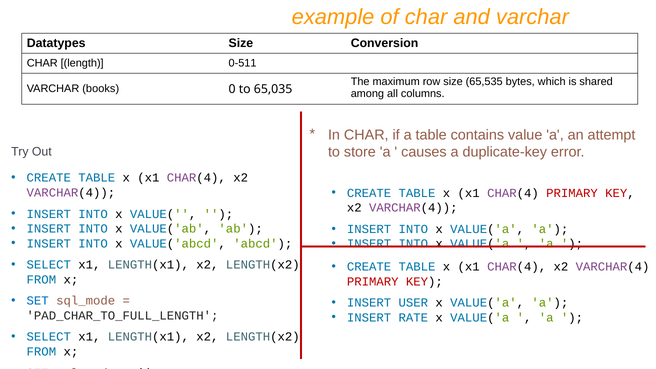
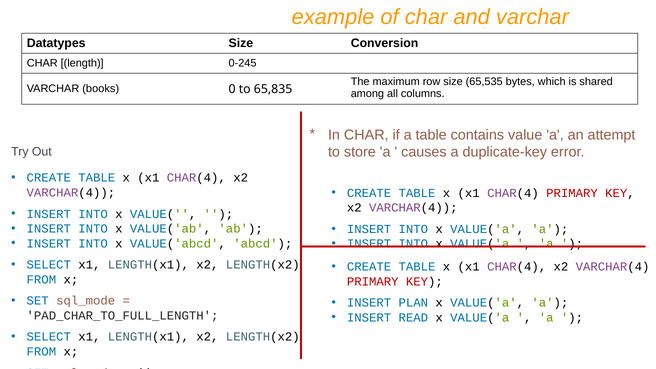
0-511: 0-511 -> 0-245
65,035: 65,035 -> 65,835
USER: USER -> PLAN
RATE: RATE -> READ
